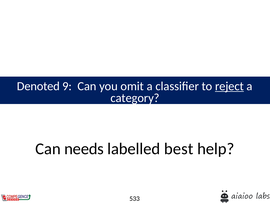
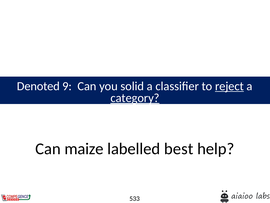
omit: omit -> solid
category underline: none -> present
needs: needs -> maize
